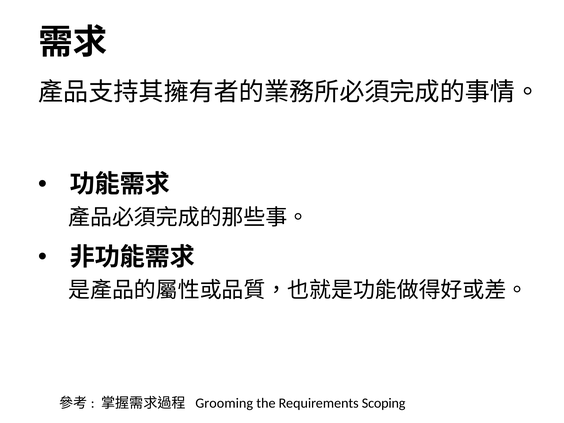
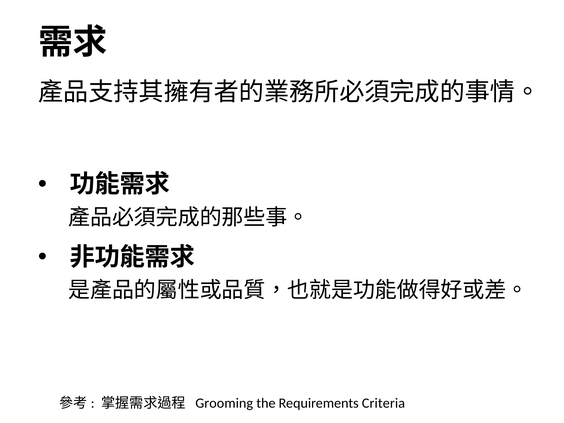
Scoping: Scoping -> Criteria
